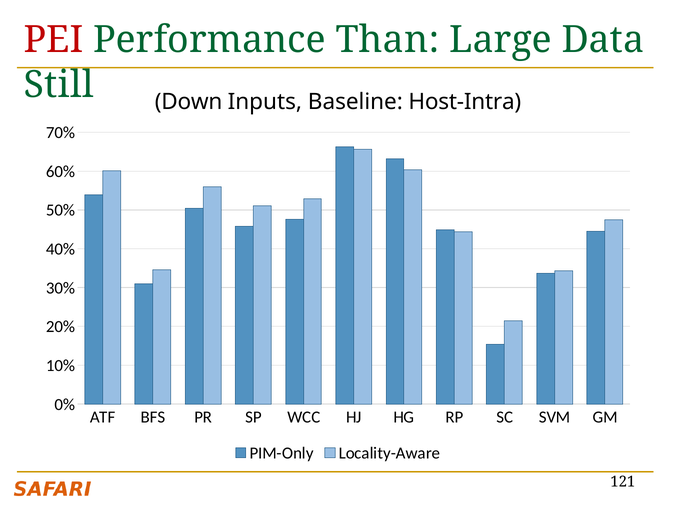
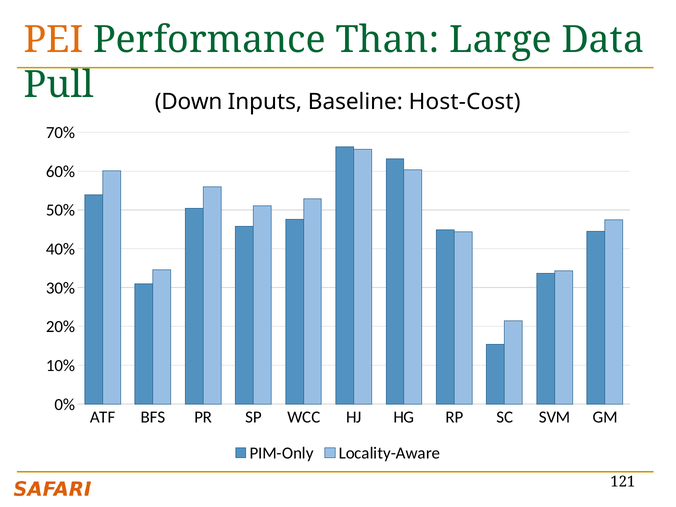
PEI colour: red -> orange
Still: Still -> Pull
Host-Intra: Host-Intra -> Host-Cost
